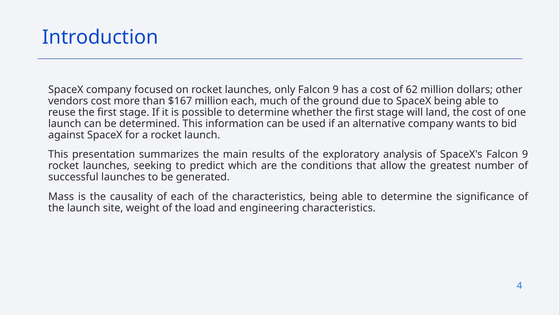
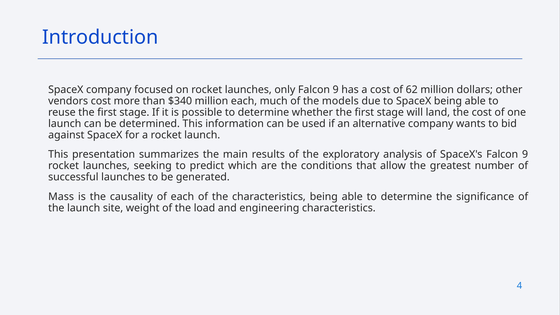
$167: $167 -> $340
ground: ground -> models
